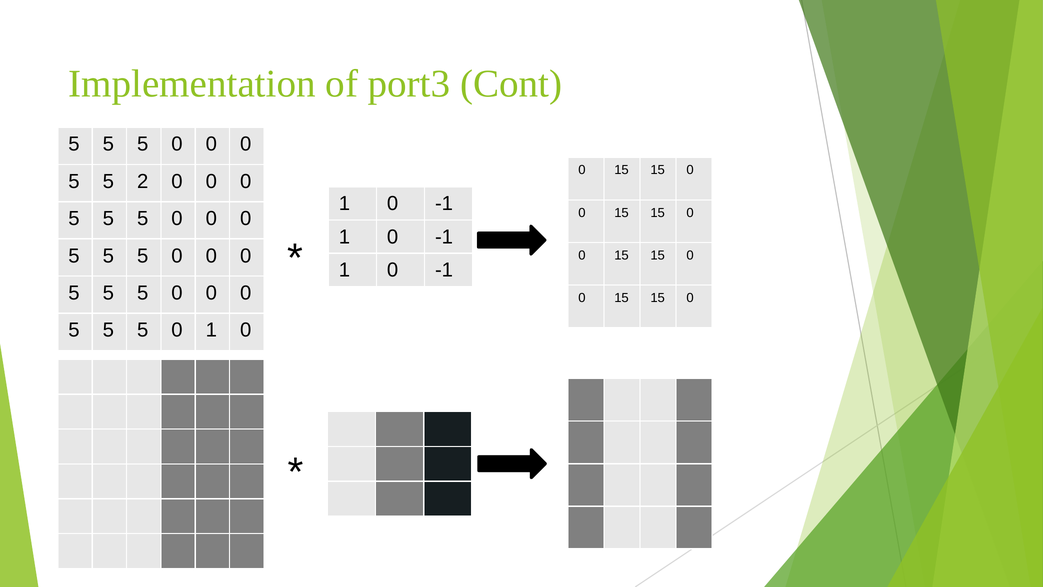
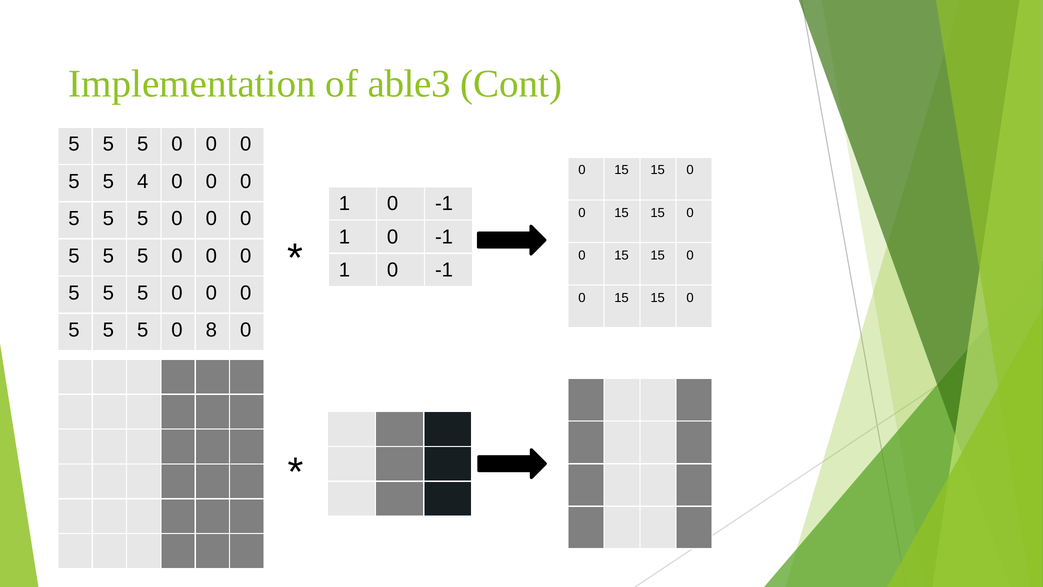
port3: port3 -> able3
2: 2 -> 4
5 0 1: 1 -> 8
